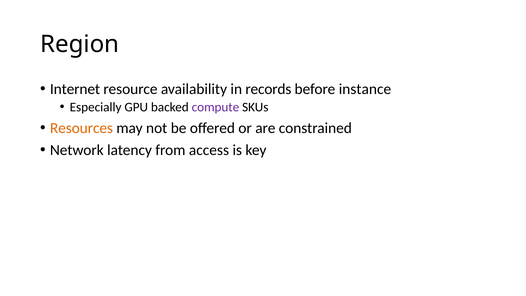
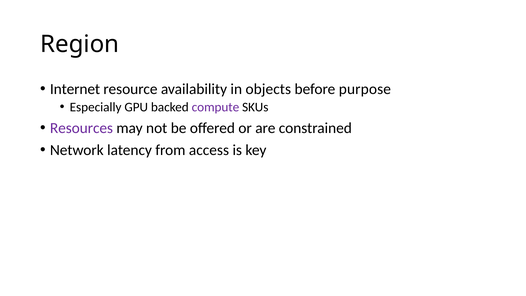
records: records -> objects
instance: instance -> purpose
Resources colour: orange -> purple
